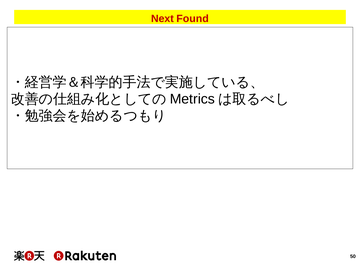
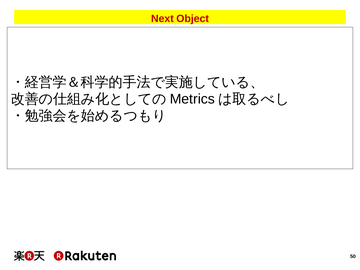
Found: Found -> Object
